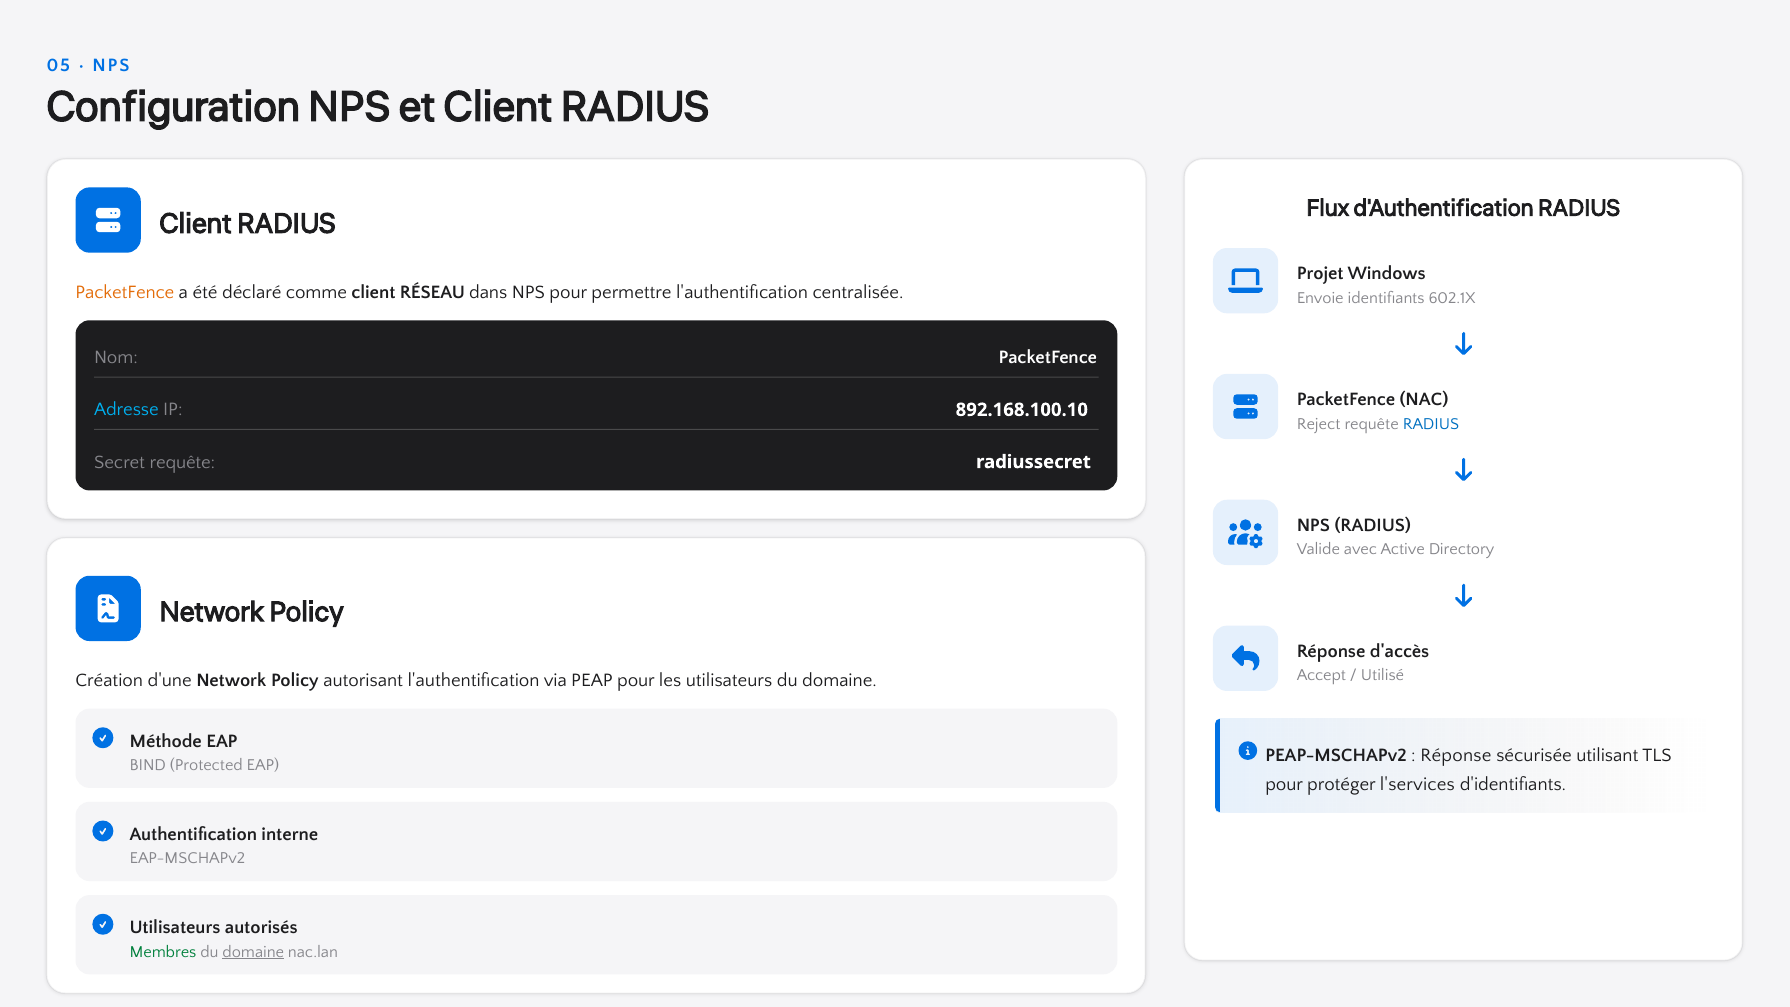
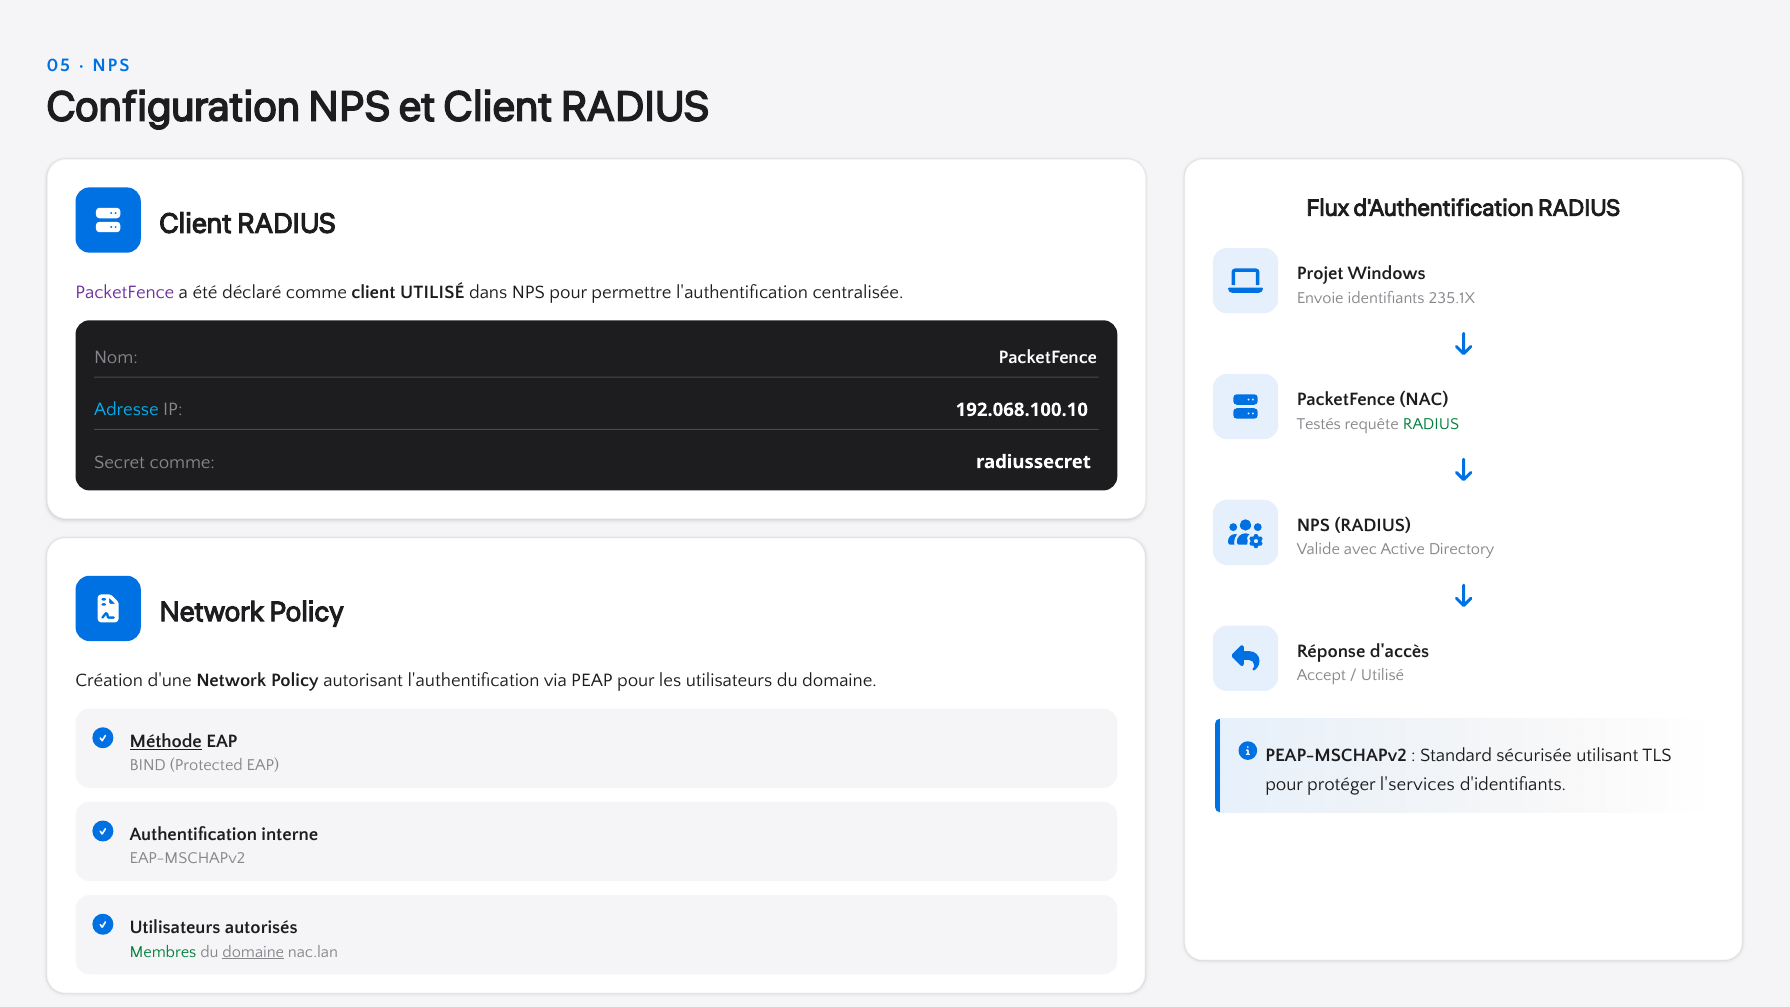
PacketFence at (125, 292) colour: orange -> purple
client RÉSEAU: RÉSEAU -> UTILISÉ
602.1X: 602.1X -> 235.1X
892.168.100.10: 892.168.100.10 -> 192.068.100.10
Reject: Reject -> Testés
RADIUS at (1431, 424) colour: blue -> green
Secret requête: requête -> comme
Méthode underline: none -> present
Réponse at (1456, 755): Réponse -> Standard
